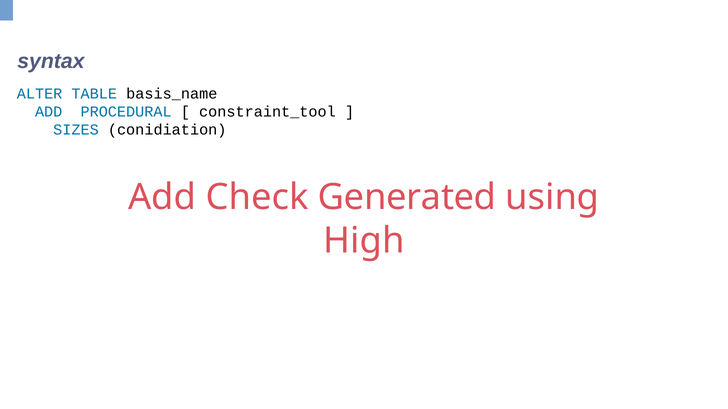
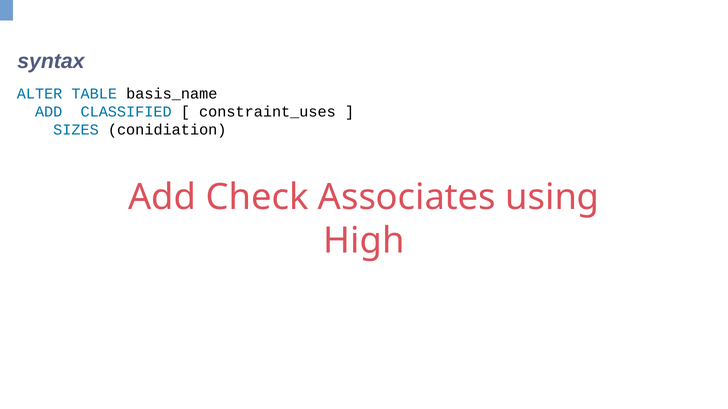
PROCEDURAL: PROCEDURAL -> CLASSIFIED
constraint_tool: constraint_tool -> constraint_uses
Generated: Generated -> Associates
